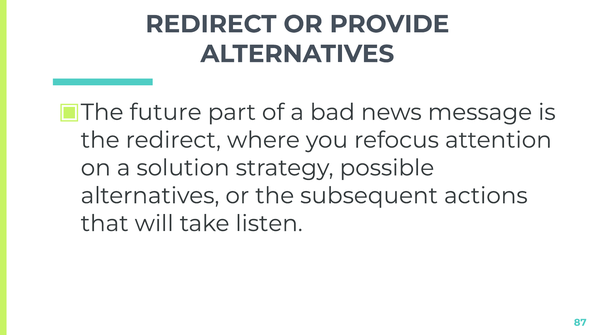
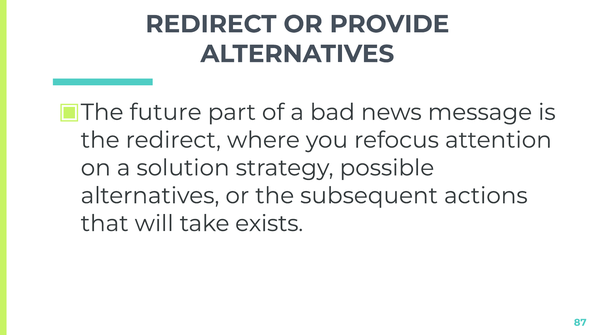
listen: listen -> exists
